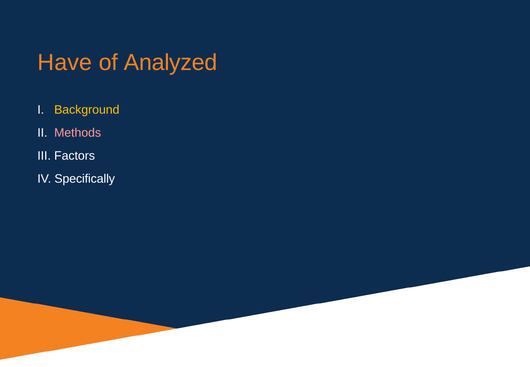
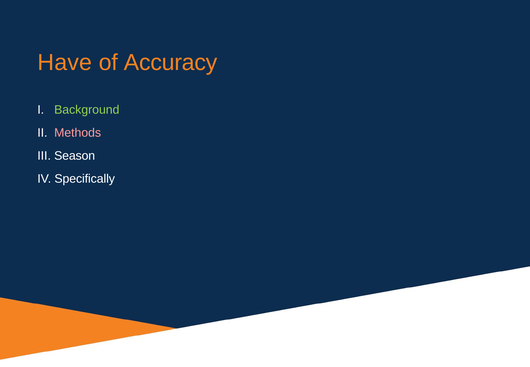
Analyzed: Analyzed -> Accuracy
Background colour: yellow -> light green
Factors: Factors -> Season
